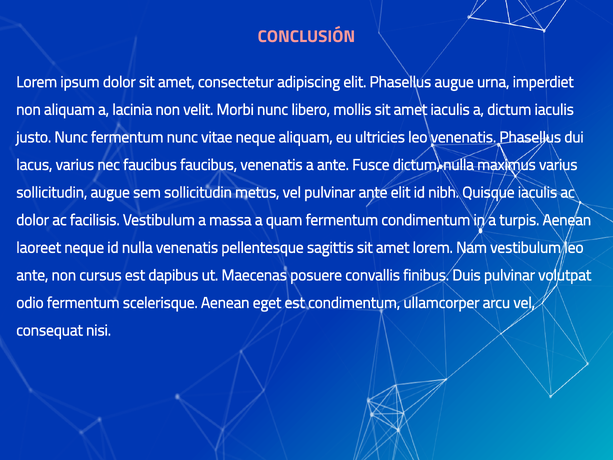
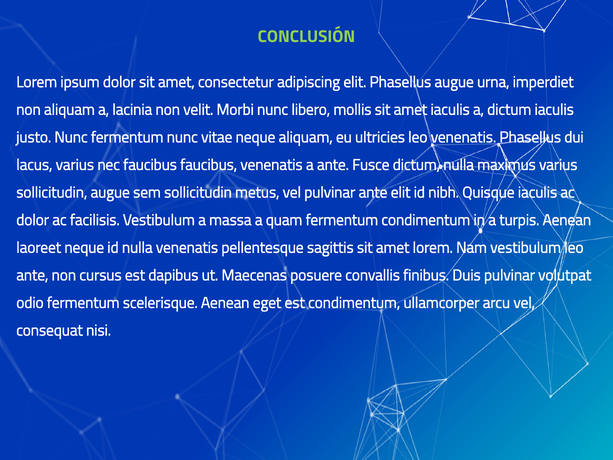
CONCLUSIÓN colour: pink -> light green
